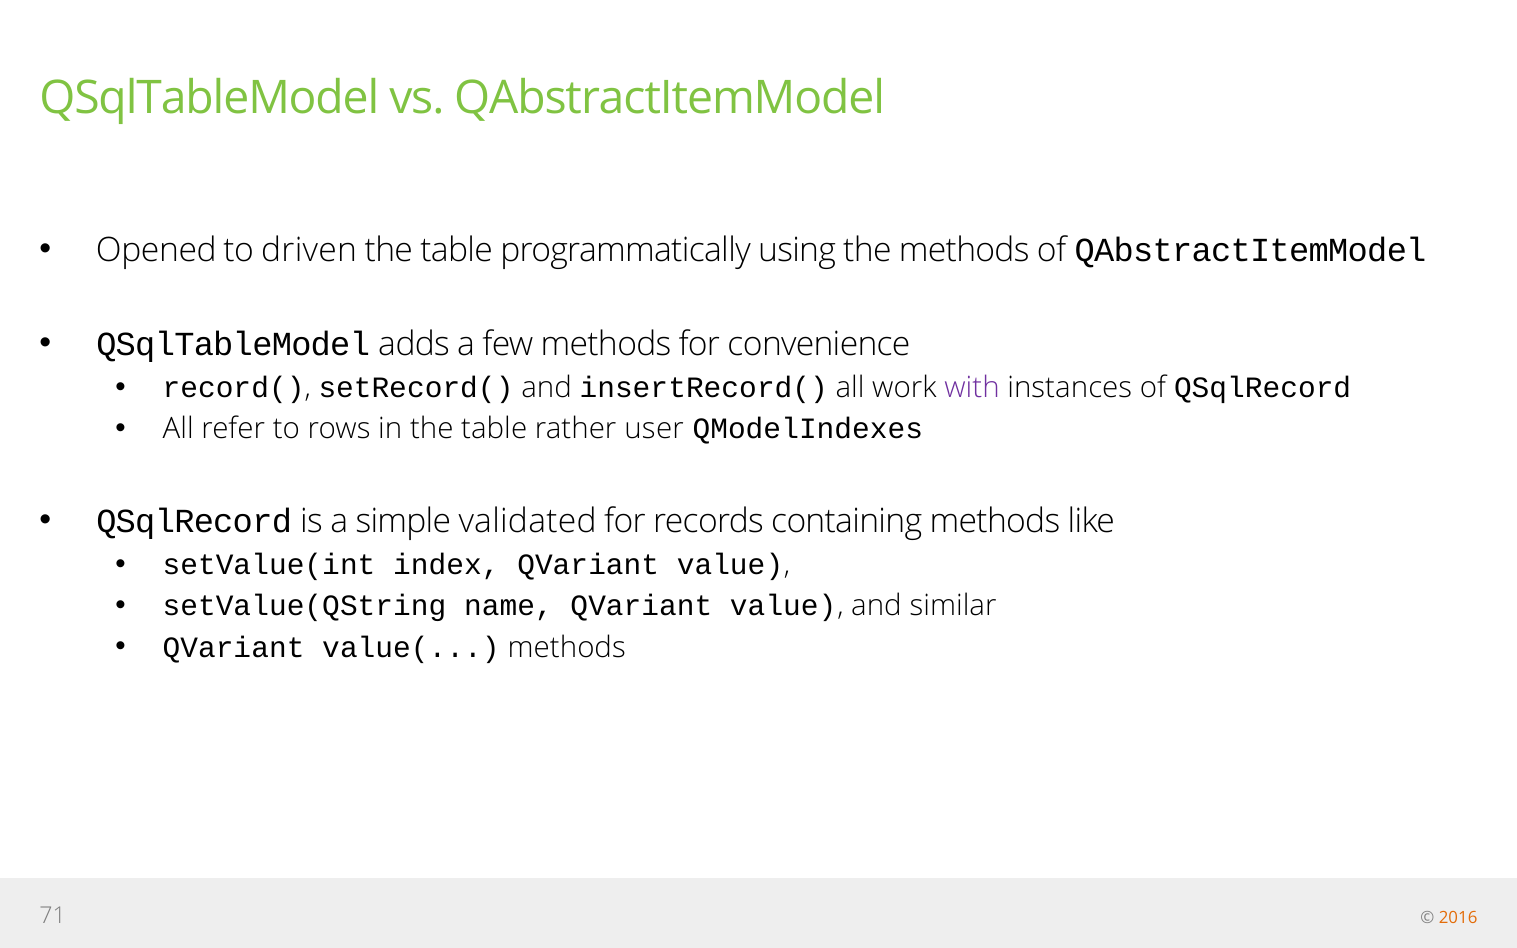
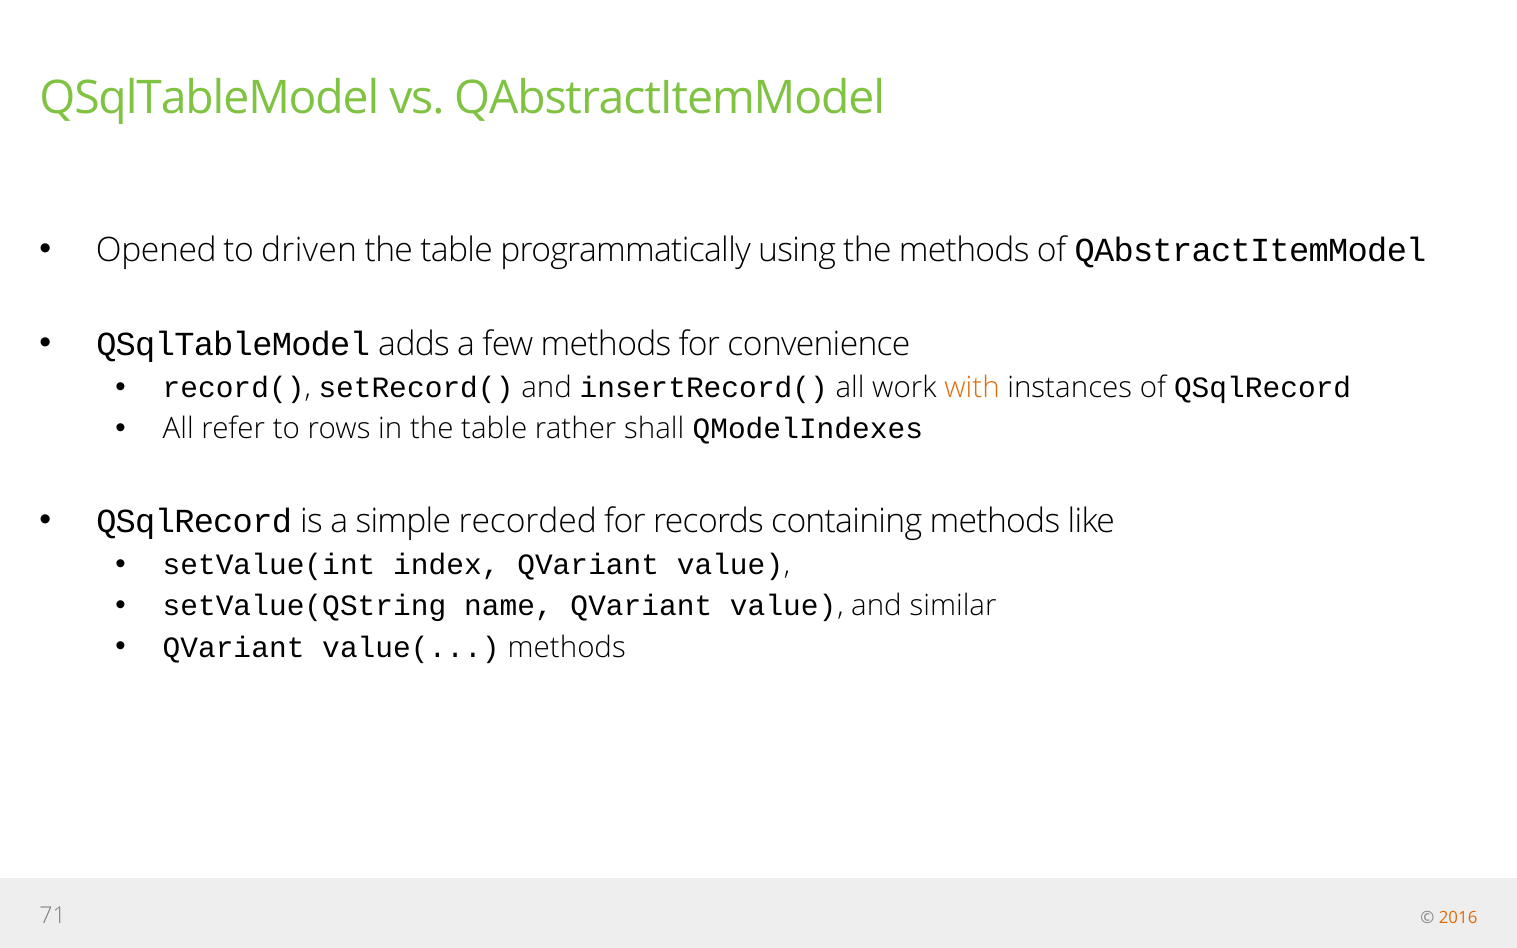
with colour: purple -> orange
user: user -> shall
validated: validated -> recorded
